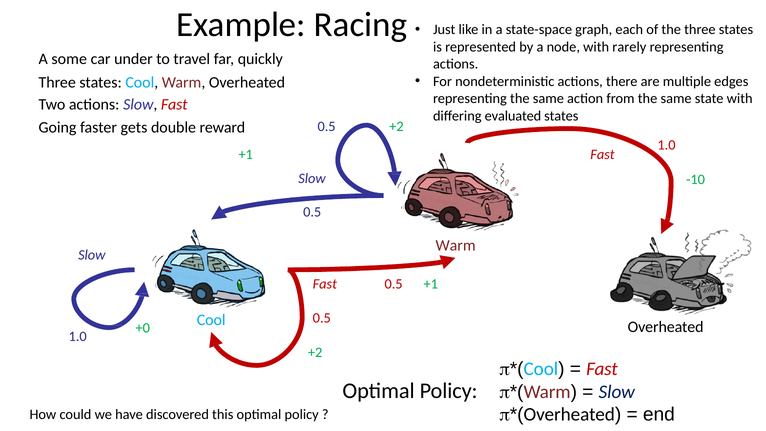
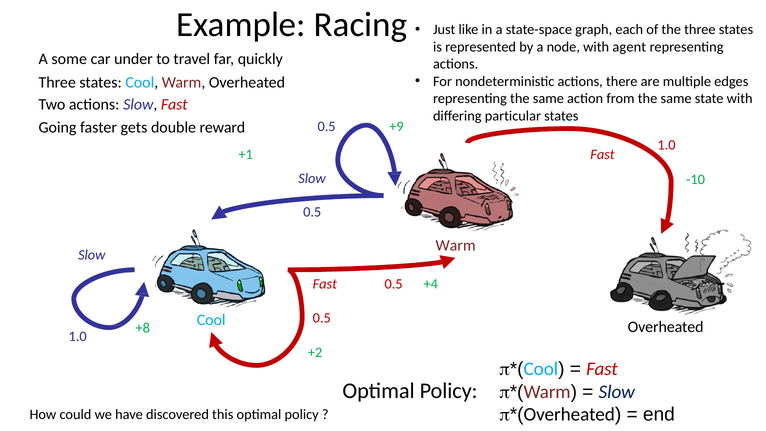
rarely: rarely -> agent
evaluated: evaluated -> particular
+2 at (397, 127): +2 -> +9
0.5 +1: +1 -> +4
+0: +0 -> +8
